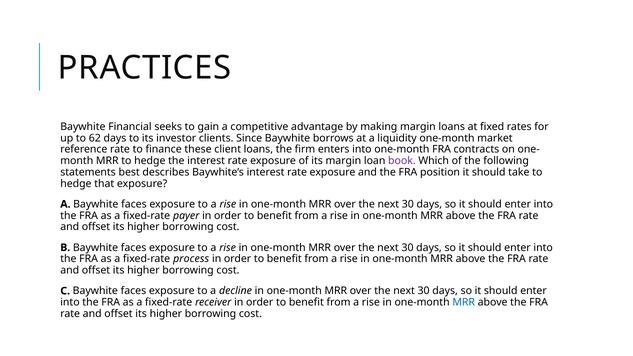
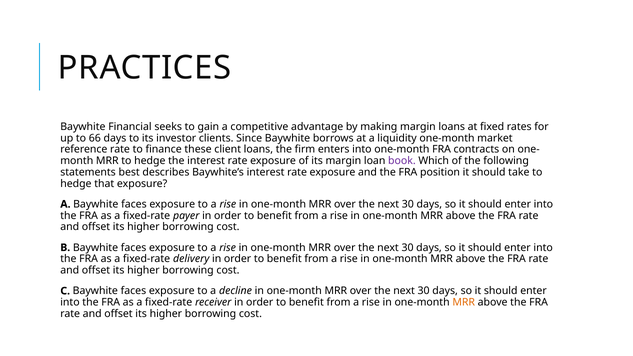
62: 62 -> 66
process: process -> delivery
MRR at (464, 302) colour: blue -> orange
